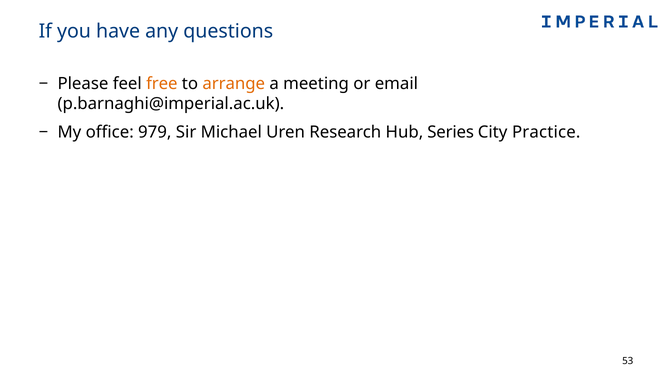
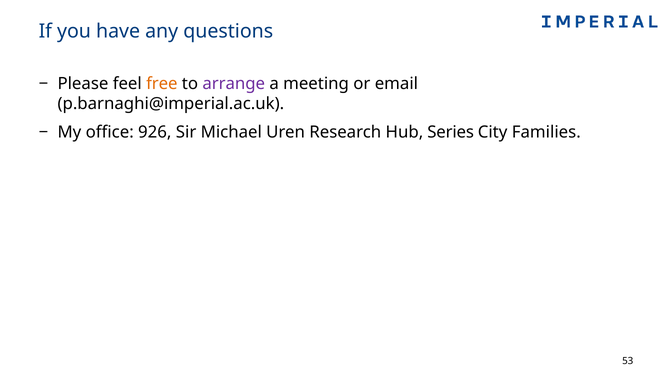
arrange colour: orange -> purple
979: 979 -> 926
Practice: Practice -> Families
